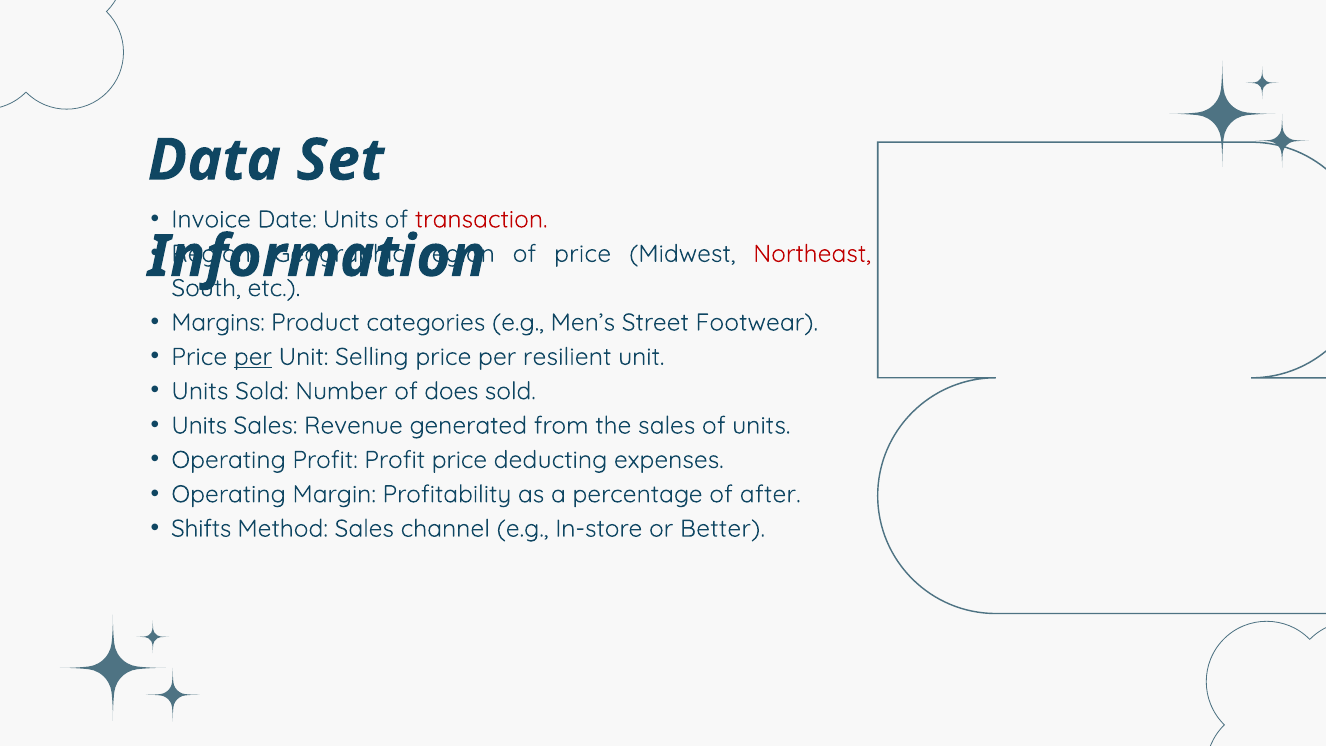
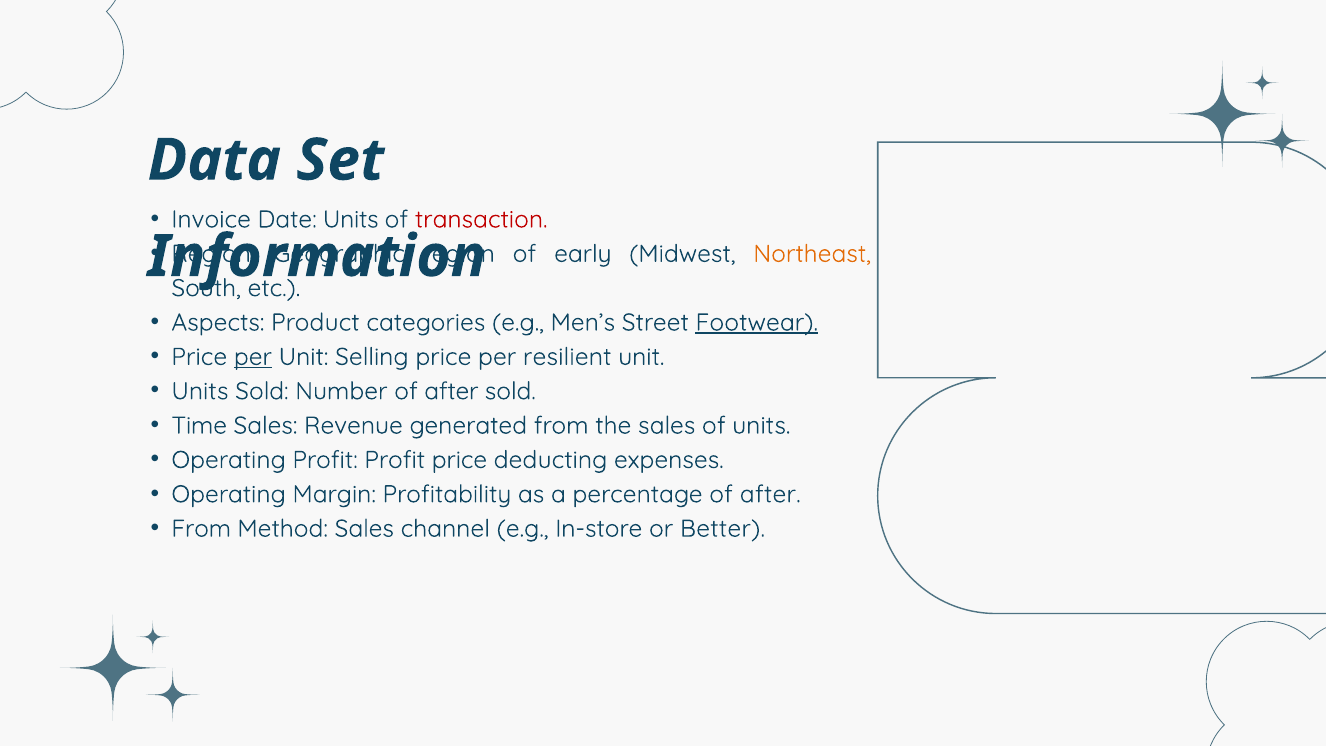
of price: price -> early
Northeast colour: red -> orange
Margins: Margins -> Aspects
Footwear underline: none -> present
Number of does: does -> after
Units at (199, 426): Units -> Time
Shifts at (201, 529): Shifts -> From
